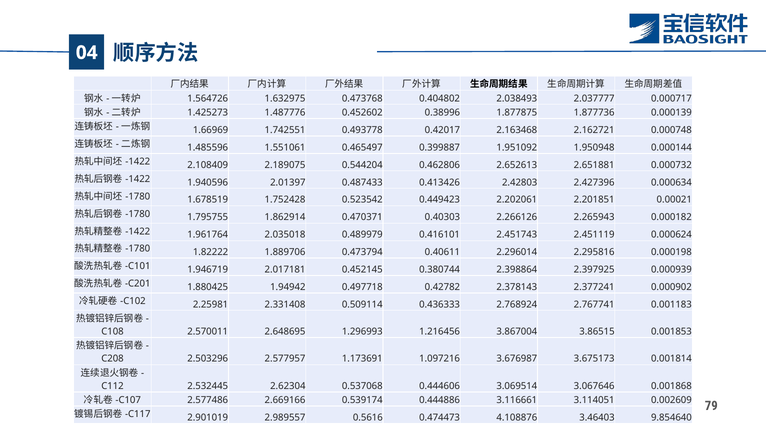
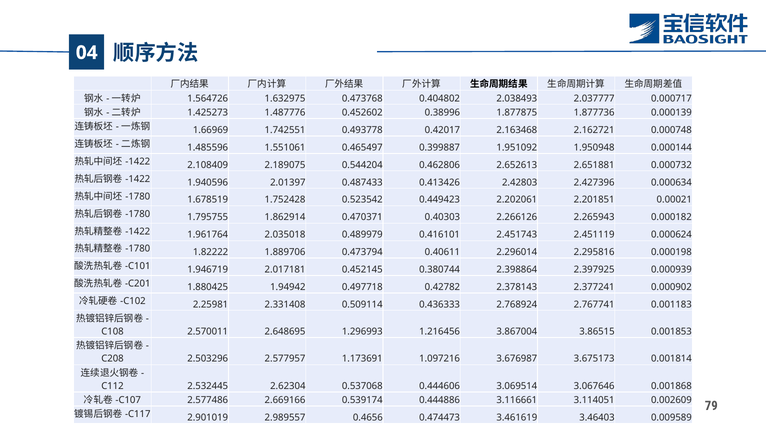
0.5616: 0.5616 -> 0.4656
4.108876: 4.108876 -> 3.461619
9.854640: 9.854640 -> 0.009589
